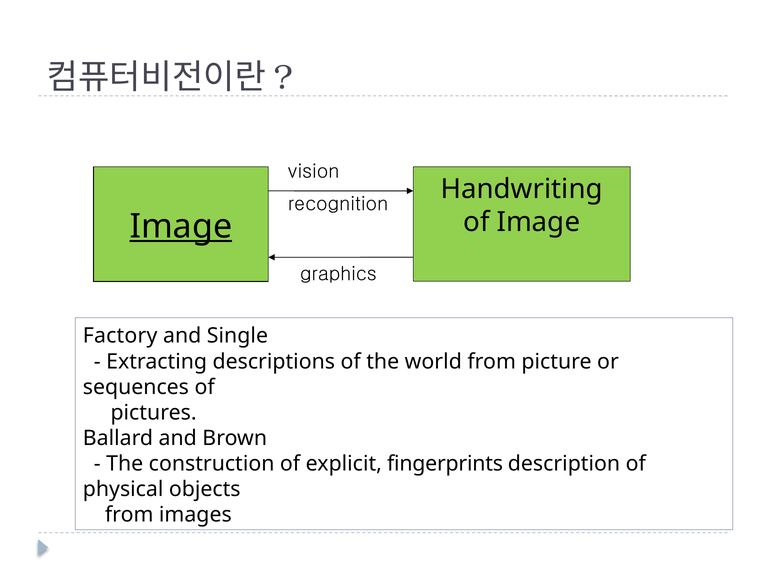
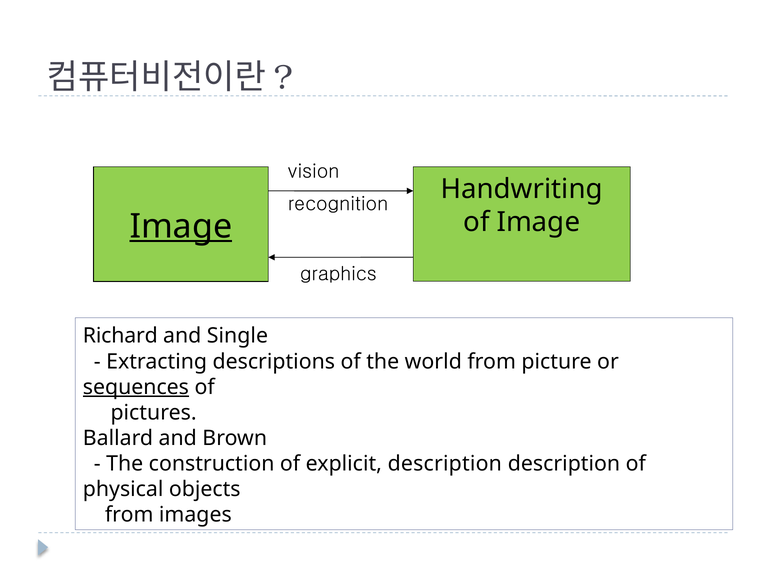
Factory: Factory -> Richard
sequences underline: none -> present
explicit fingerprints: fingerprints -> description
